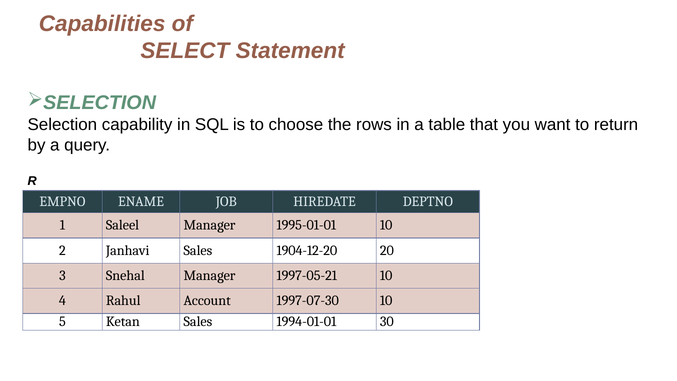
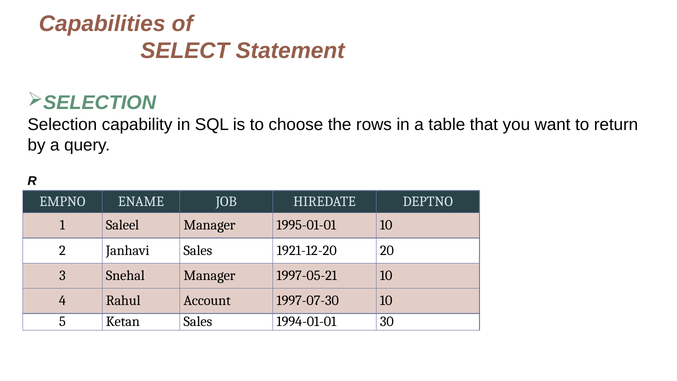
1904-12-20: 1904-12-20 -> 1921-12-20
